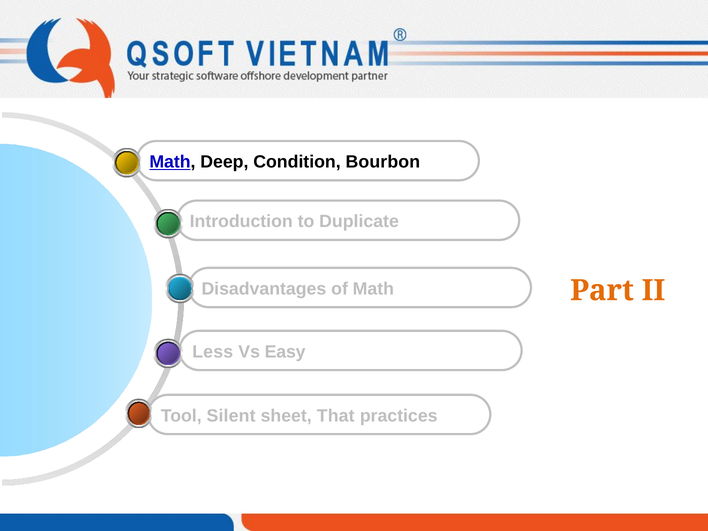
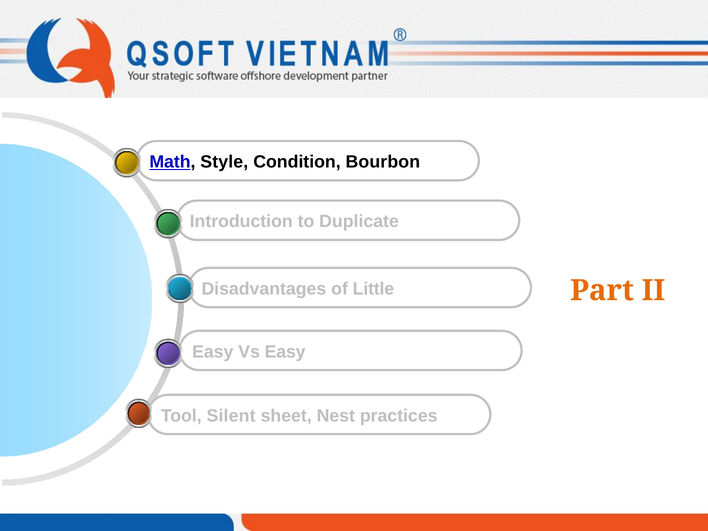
Deep: Deep -> Style
of Math: Math -> Little
Less at (213, 352): Less -> Easy
That: That -> Nest
